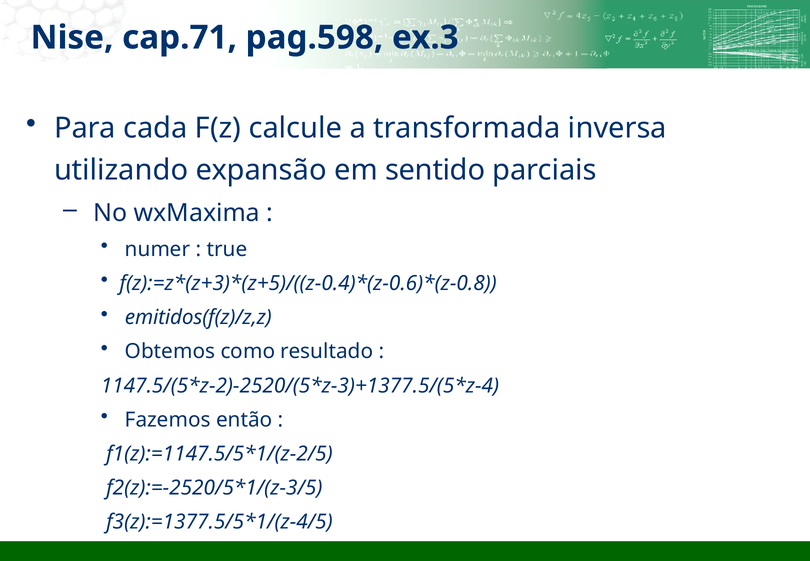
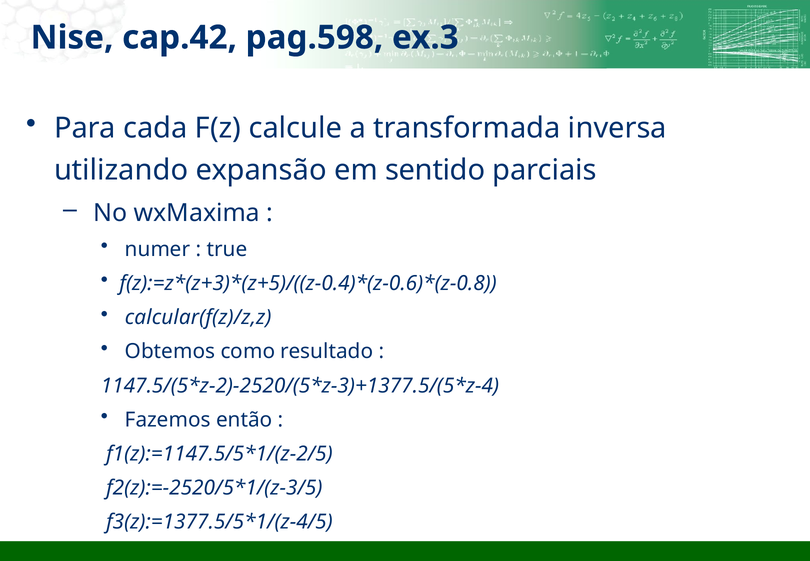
cap.71: cap.71 -> cap.42
emitidos(f(z)/z,z: emitidos(f(z)/z,z -> calcular(f(z)/z,z
